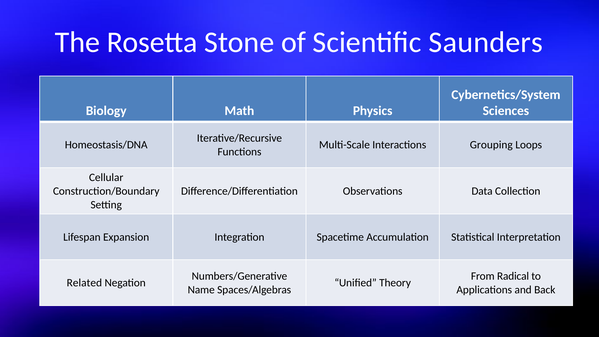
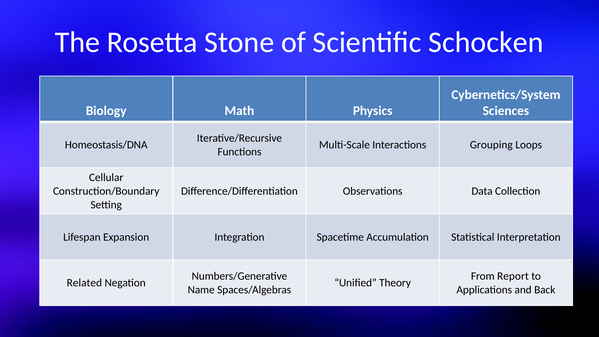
Saunders: Saunders -> Schocken
Radical: Radical -> Report
